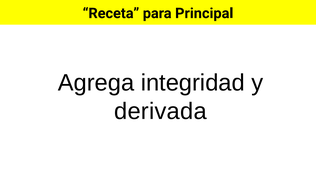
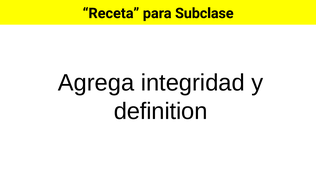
Principal: Principal -> Subclase
derivada: derivada -> definition
